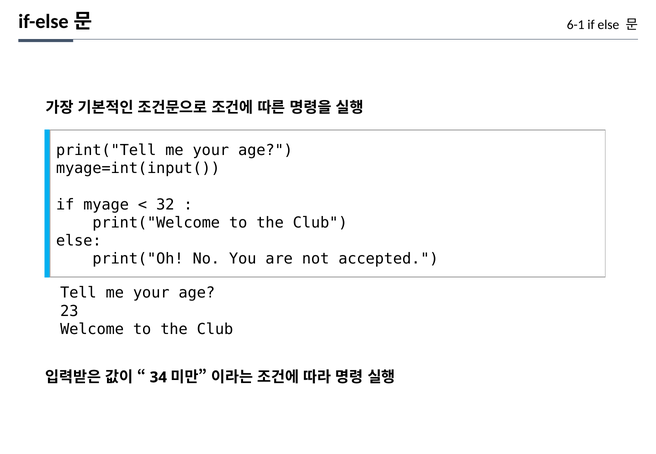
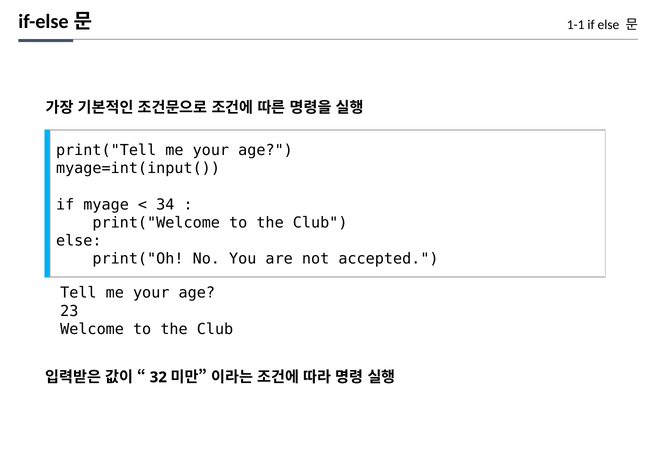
6-1: 6-1 -> 1-1
32: 32 -> 34
34: 34 -> 32
